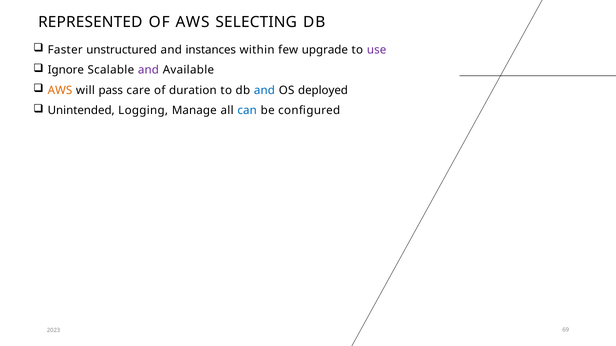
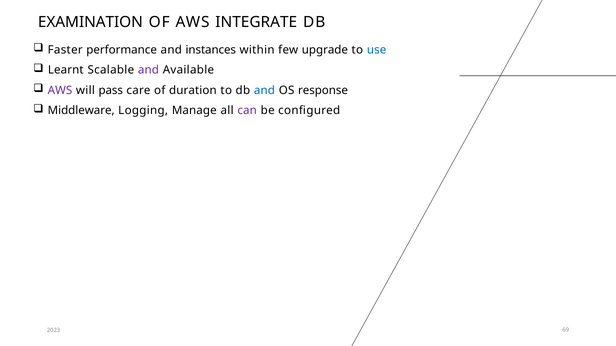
REPRESENTED: REPRESENTED -> EXAMINATION
SELECTING: SELECTING -> INTEGRATE
unstructured: unstructured -> performance
use colour: purple -> blue
Ignore: Ignore -> Learnt
AWS at (60, 90) colour: orange -> purple
deployed: deployed -> response
Unintended: Unintended -> Middleware
can colour: blue -> purple
